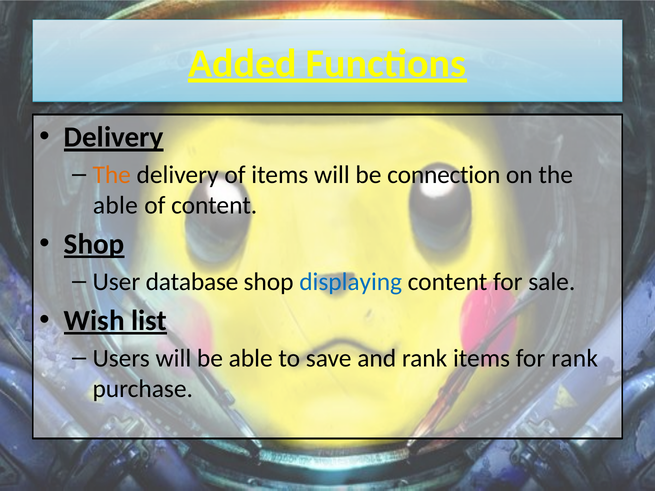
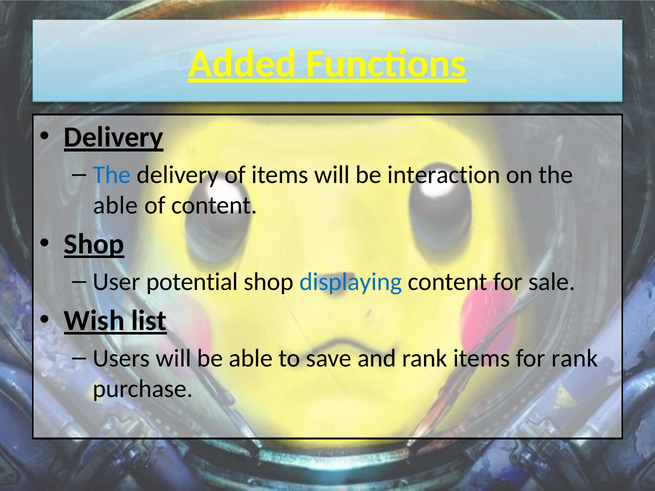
The at (112, 175) colour: orange -> blue
connection: connection -> interaction
database: database -> potential
